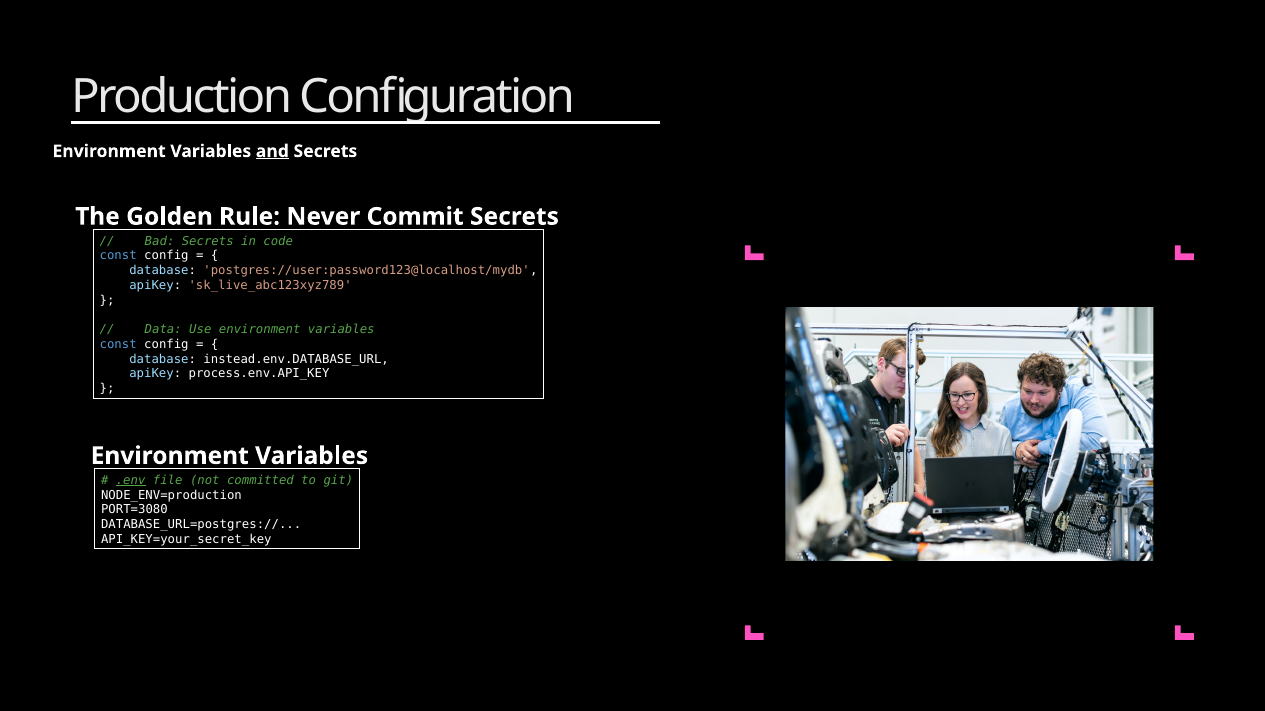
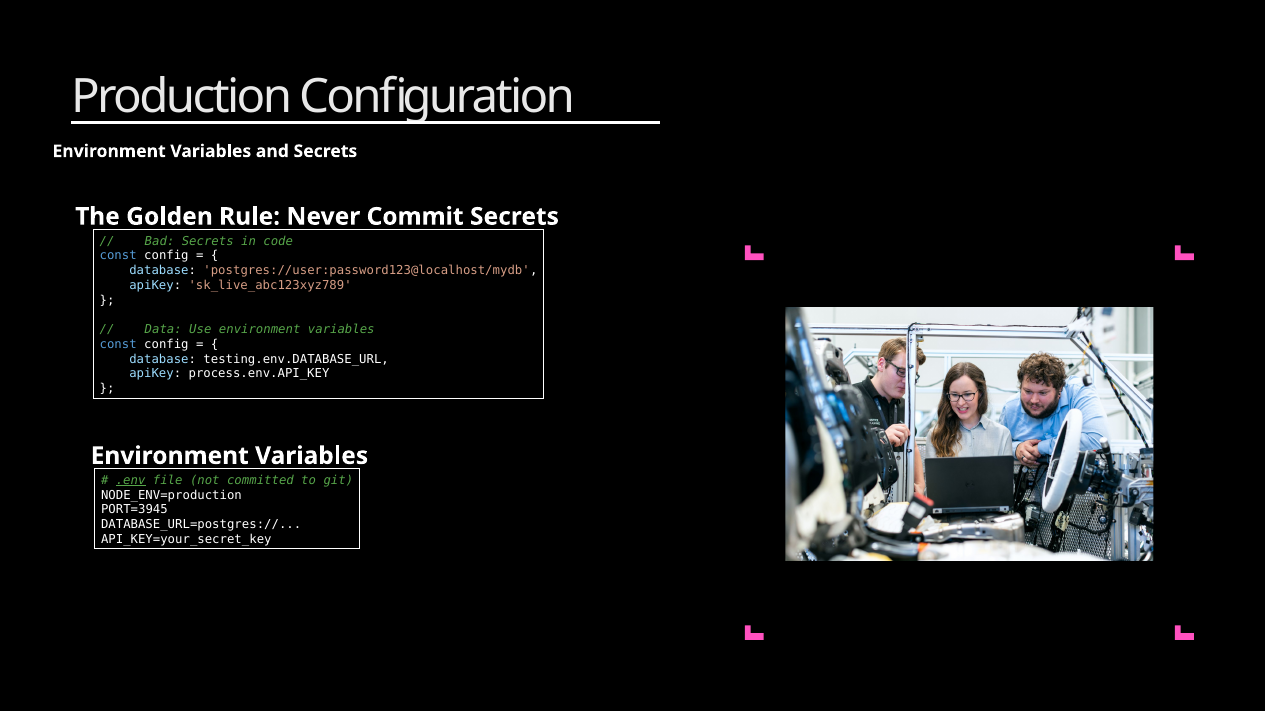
and underline: present -> none
instead.env.DATABASE_URL: instead.env.DATABASE_URL -> testing.env.DATABASE_URL
PORT=3080: PORT=3080 -> PORT=3945
